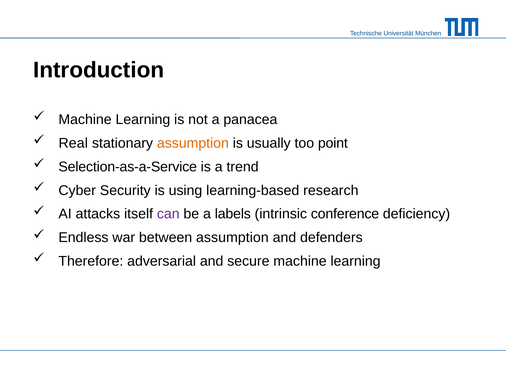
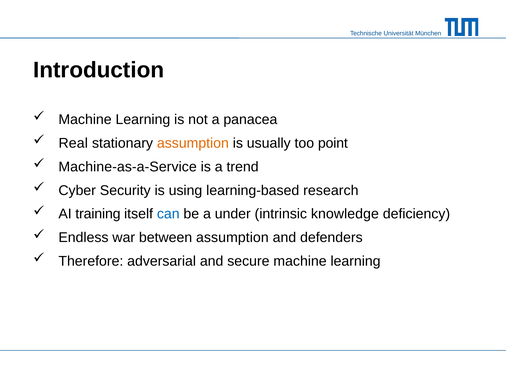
Selection-as-a-Service: Selection-as-a-Service -> Machine-as-a-Service
attacks: attacks -> training
can colour: purple -> blue
labels: labels -> under
conference: conference -> knowledge
